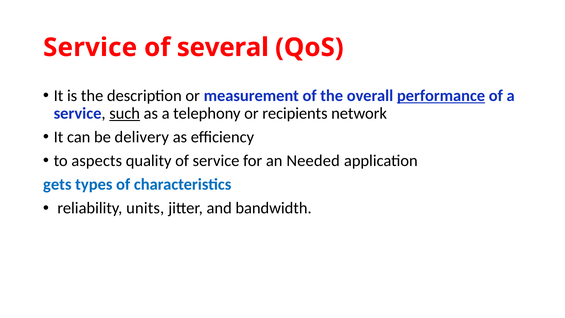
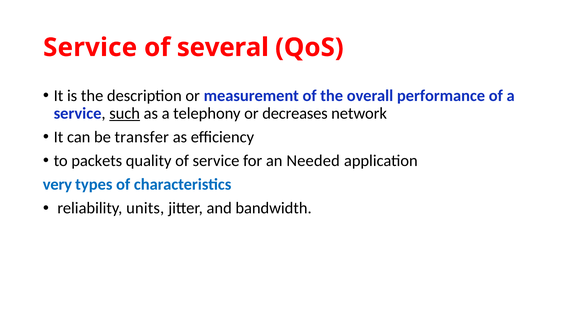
performance underline: present -> none
recipients: recipients -> decreases
delivery: delivery -> transfer
aspects: aspects -> packets
gets: gets -> very
